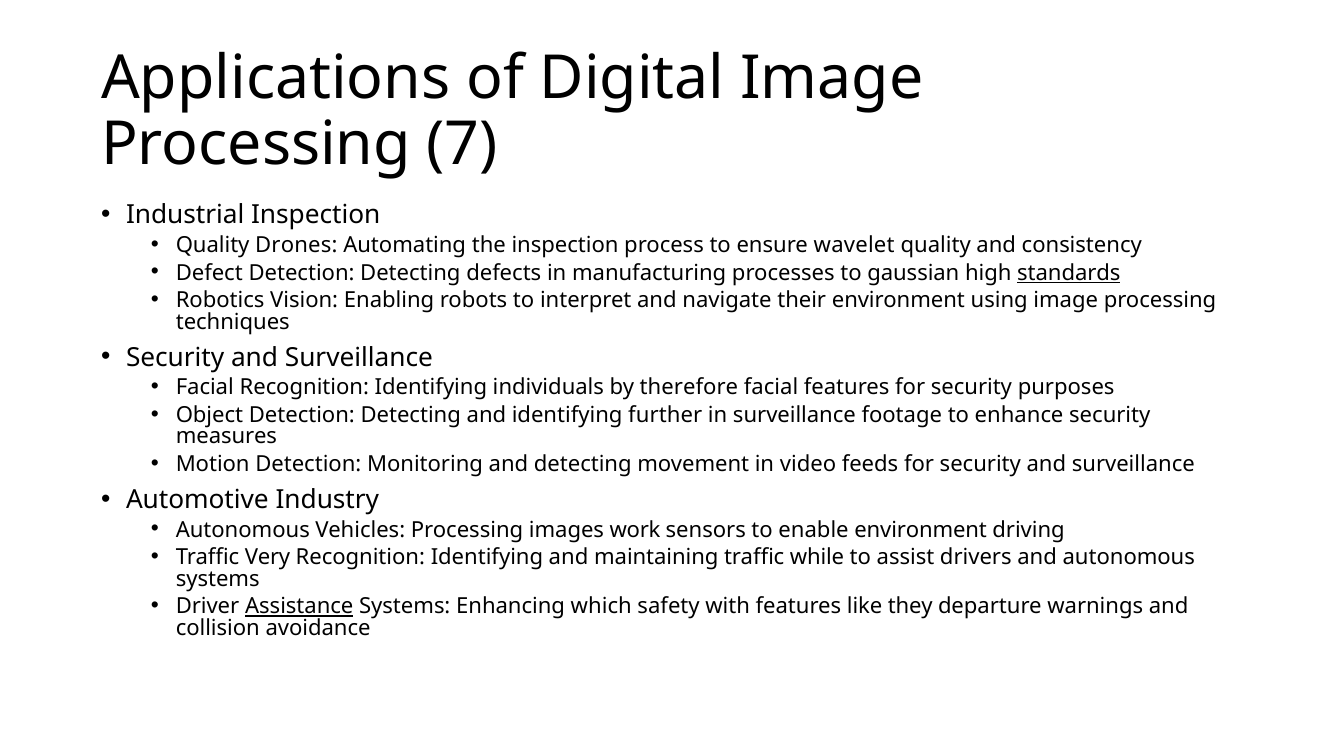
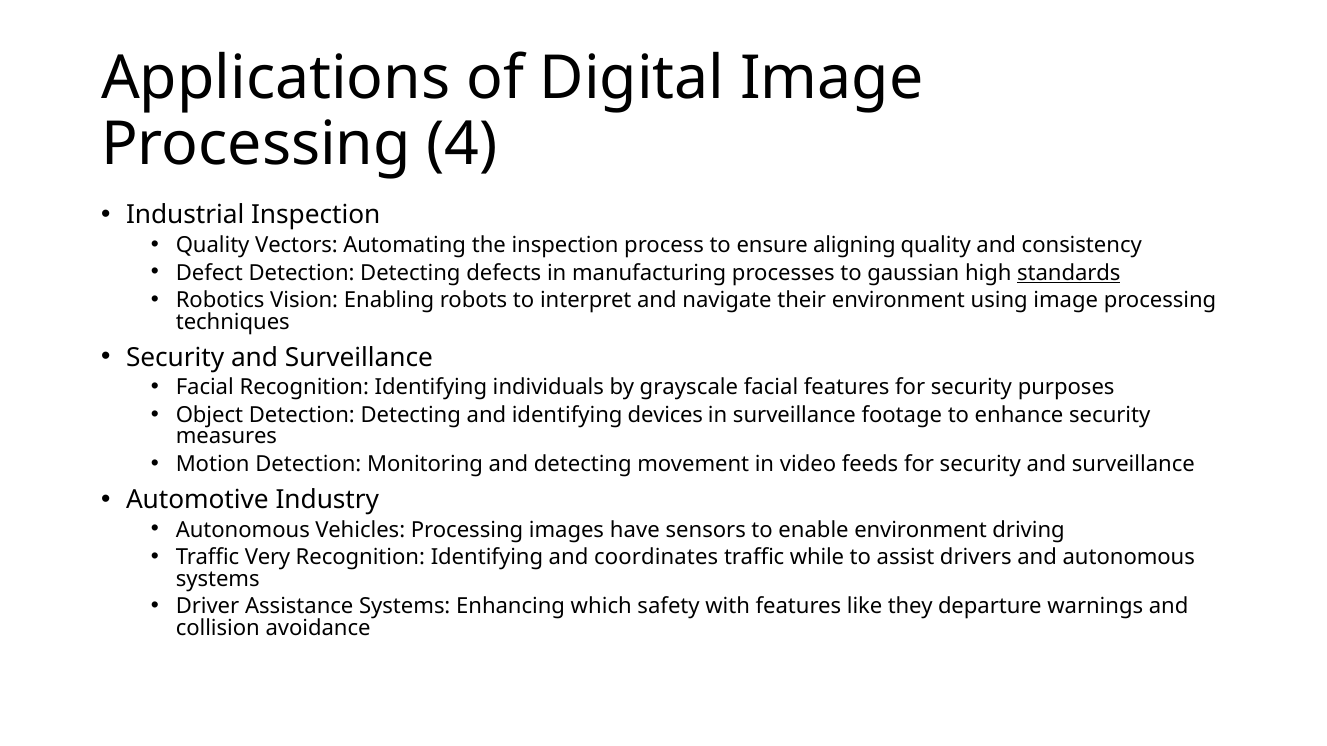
7: 7 -> 4
Drones: Drones -> Vectors
wavelet: wavelet -> aligning
therefore: therefore -> grayscale
further: further -> devices
work: work -> have
maintaining: maintaining -> coordinates
Assistance underline: present -> none
